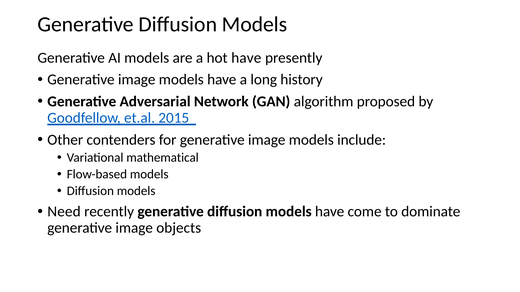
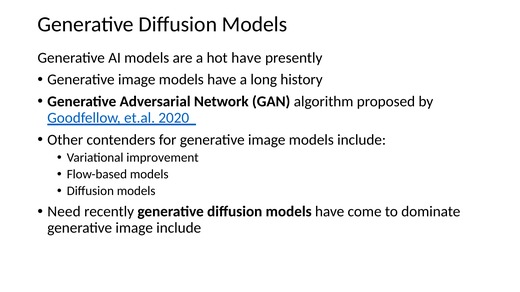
2015: 2015 -> 2020
mathematical: mathematical -> improvement
image objects: objects -> include
